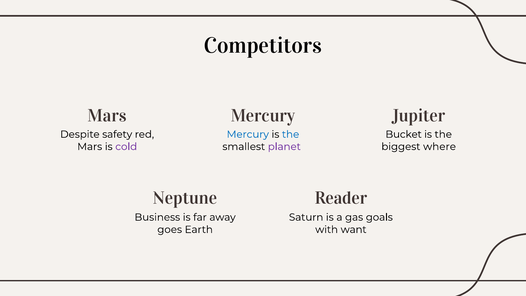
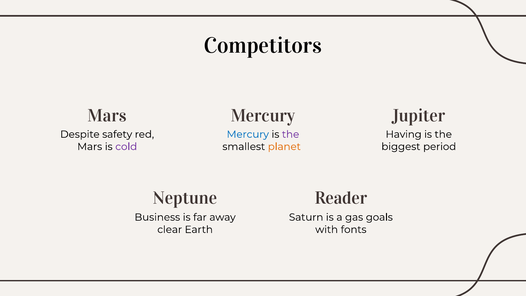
the at (291, 134) colour: blue -> purple
Bucket: Bucket -> Having
planet colour: purple -> orange
where: where -> period
goes: goes -> clear
want: want -> fonts
